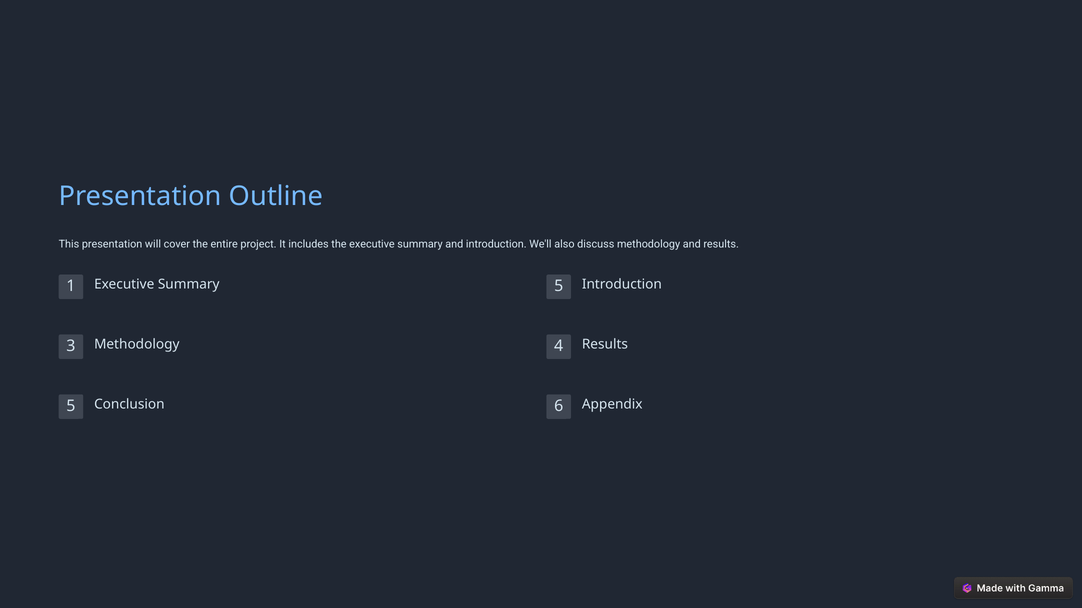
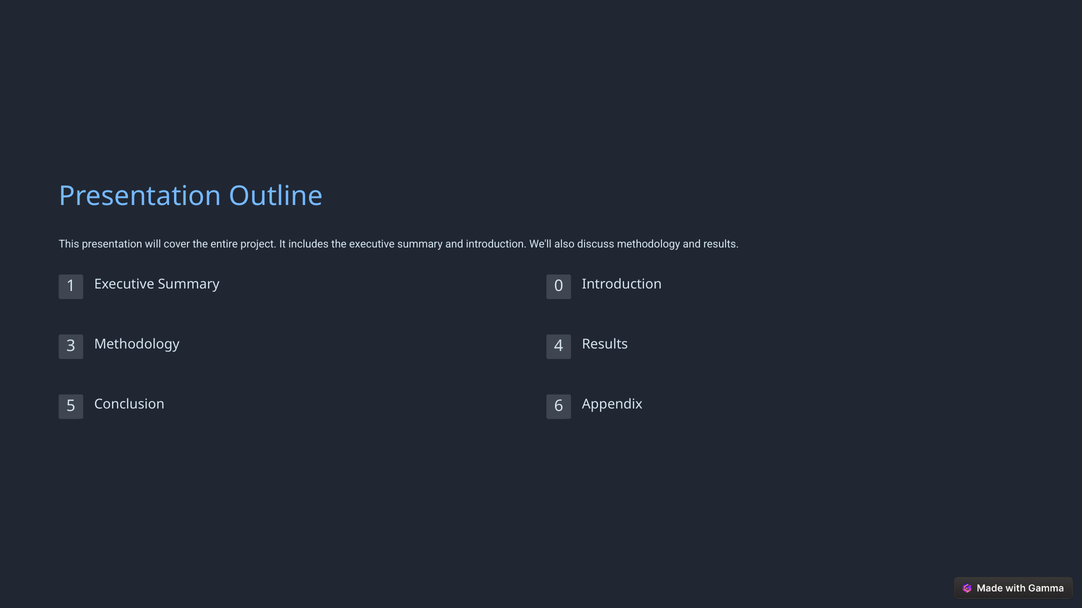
Summary 5: 5 -> 0
